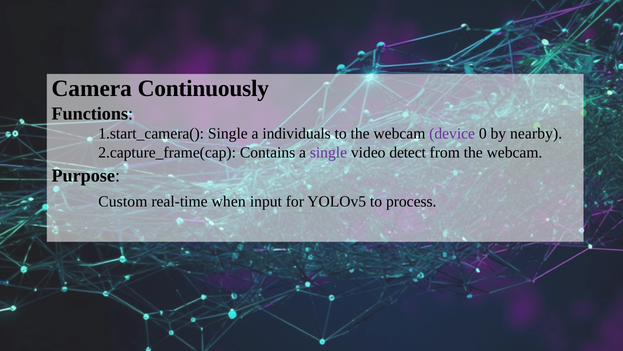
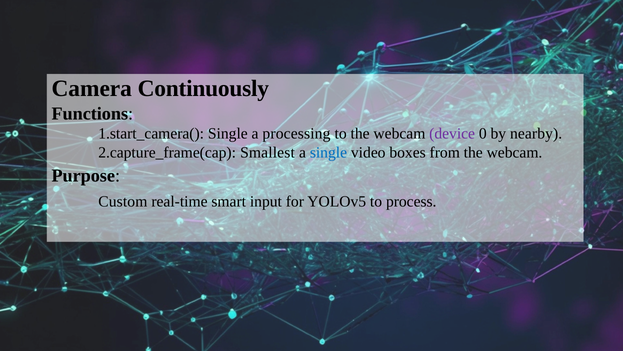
individuals: individuals -> processing
Contains: Contains -> Smallest
single at (328, 152) colour: purple -> blue
detect: detect -> boxes
when: when -> smart
